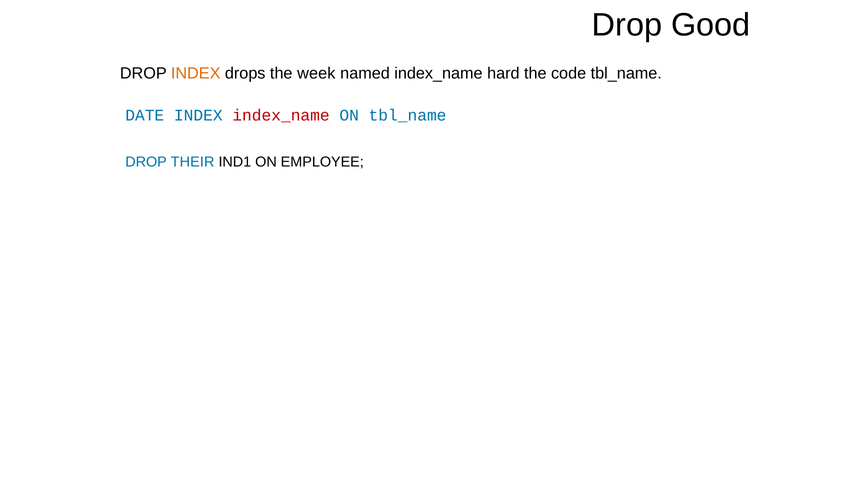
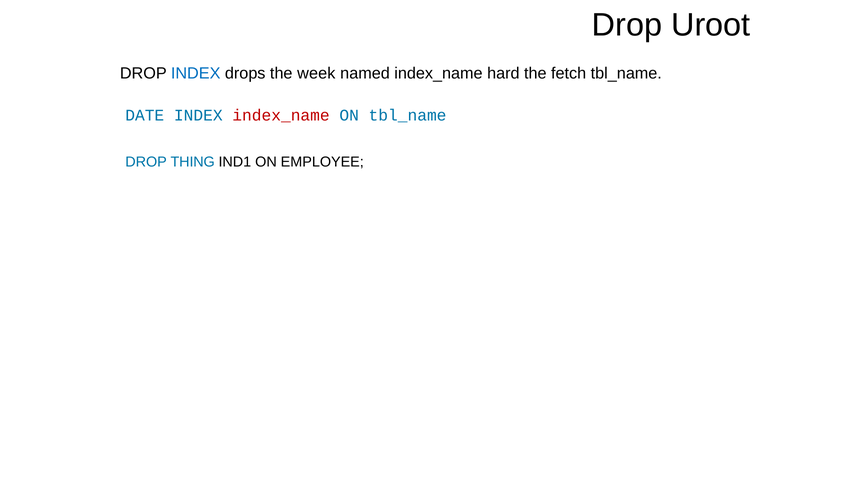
Good: Good -> Uroot
INDEX at (196, 74) colour: orange -> blue
code: code -> fetch
THEIR: THEIR -> THING
